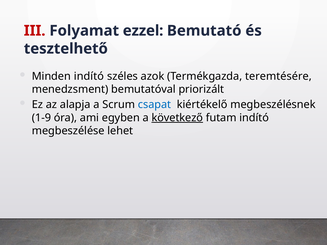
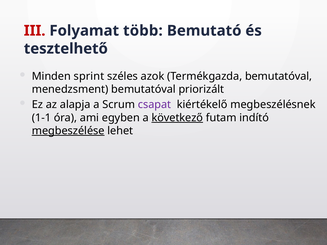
ezzel: ezzel -> több
Minden indító: indító -> sprint
Termékgazda teremtésére: teremtésére -> bemutatóval
csapat colour: blue -> purple
1-9: 1-9 -> 1-1
megbeszélése underline: none -> present
